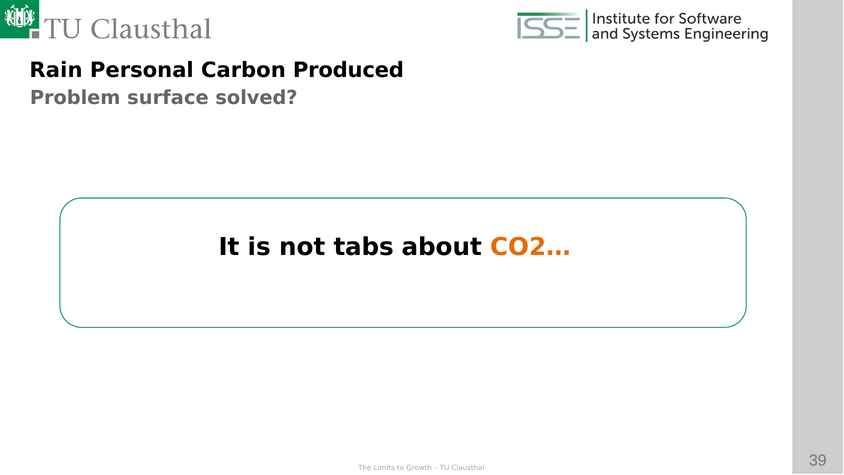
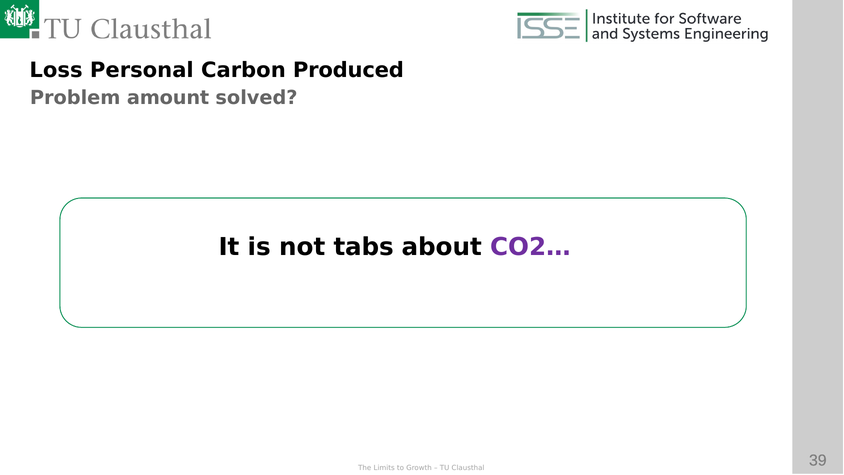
Rain: Rain -> Loss
surface: surface -> amount
CO2… colour: orange -> purple
